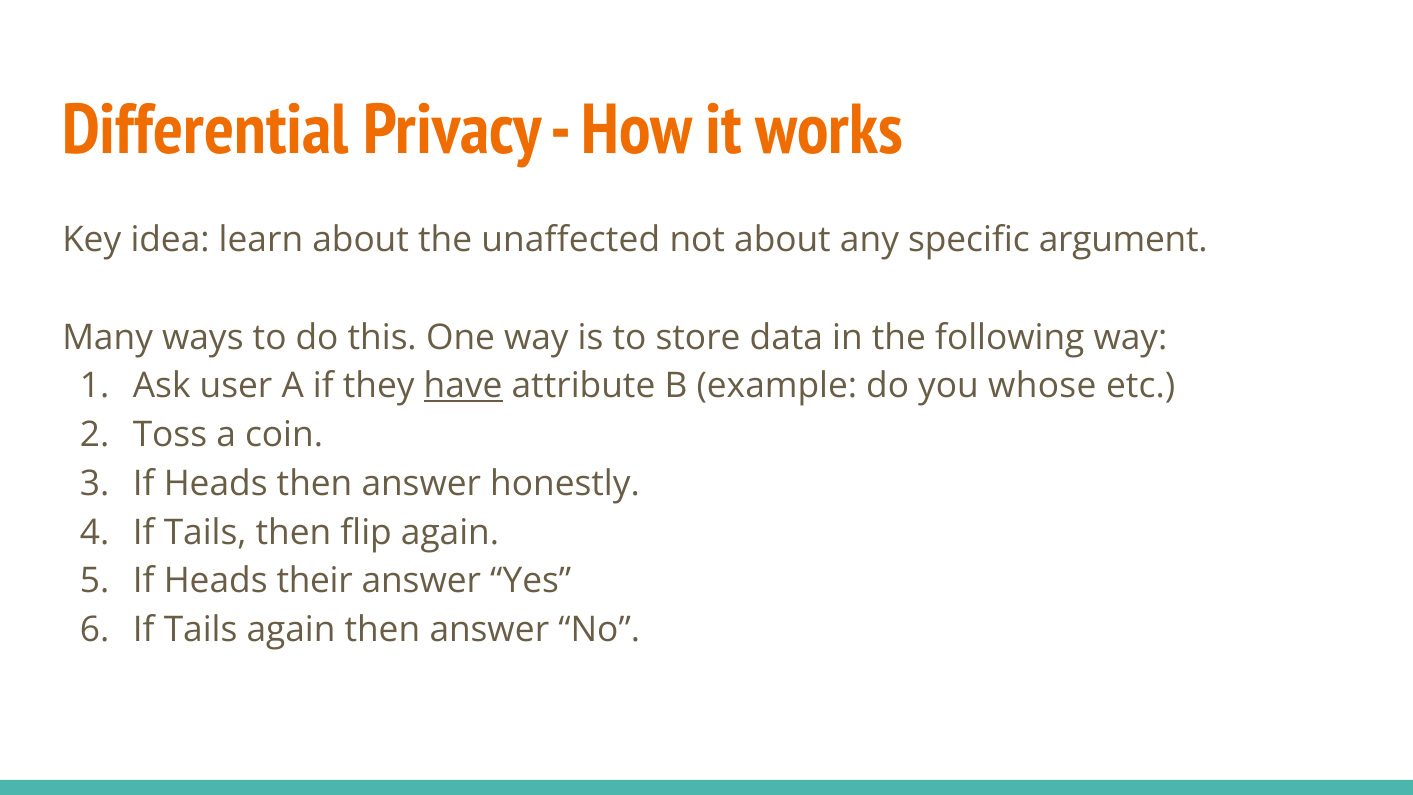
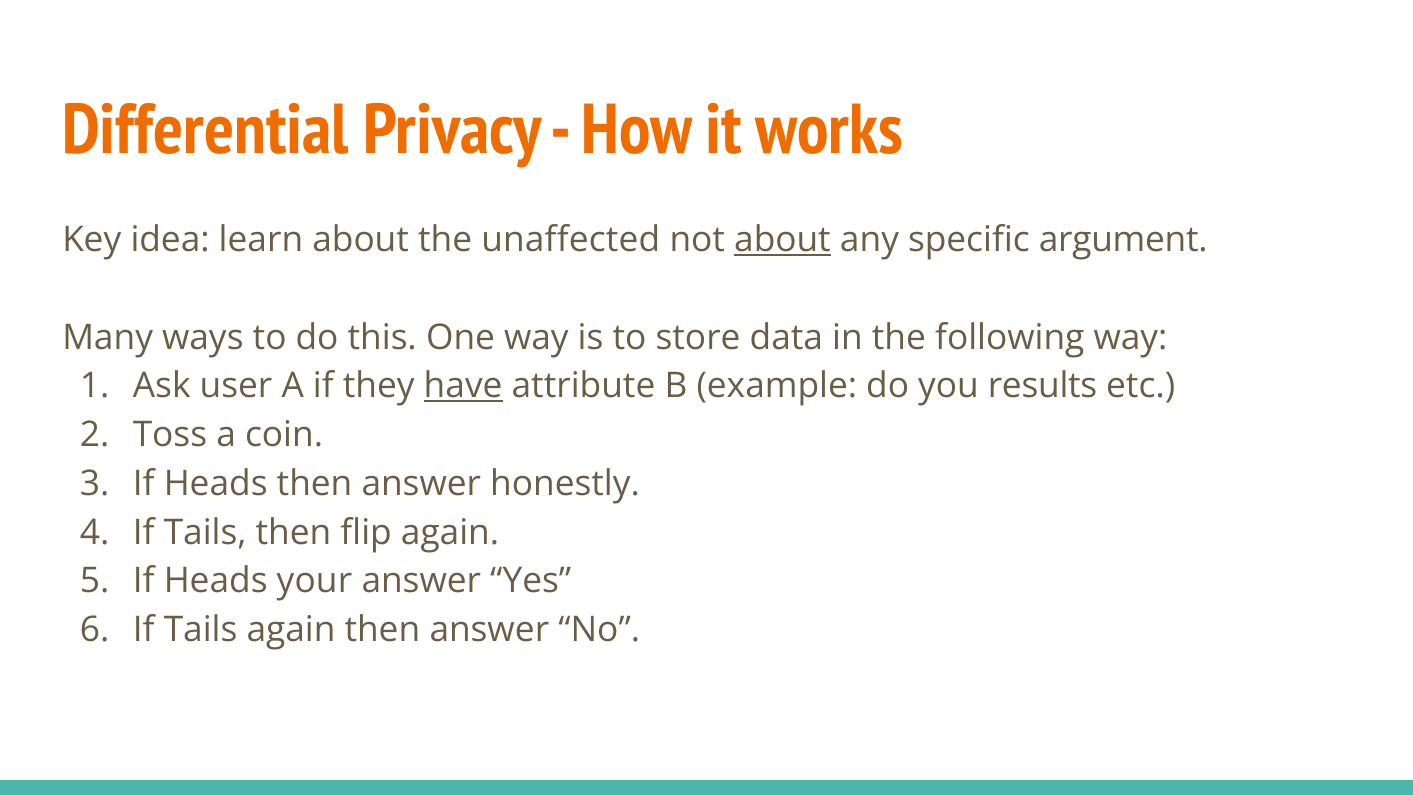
about at (782, 240) underline: none -> present
whose: whose -> results
their: their -> your
